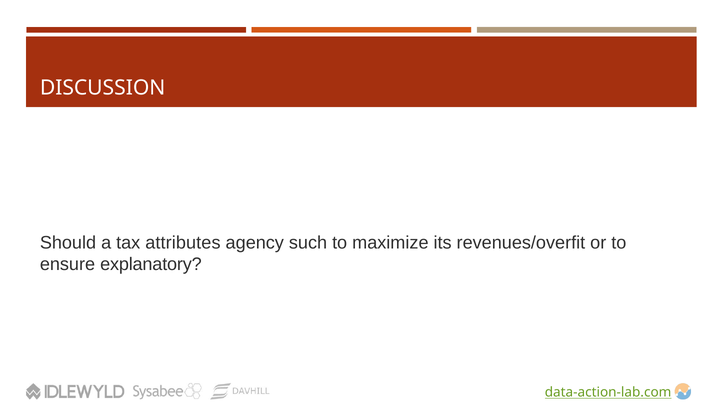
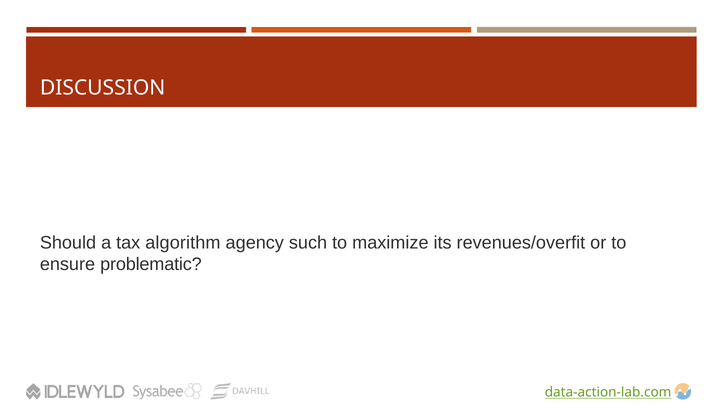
attributes: attributes -> algorithm
explanatory: explanatory -> problematic
